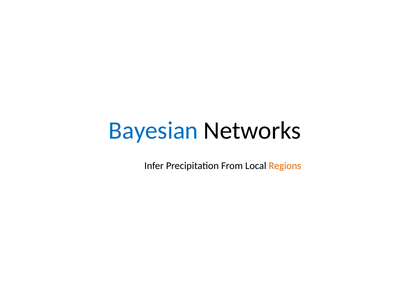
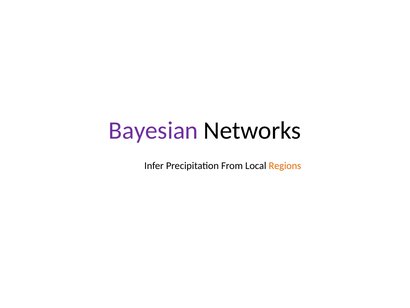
Bayesian colour: blue -> purple
